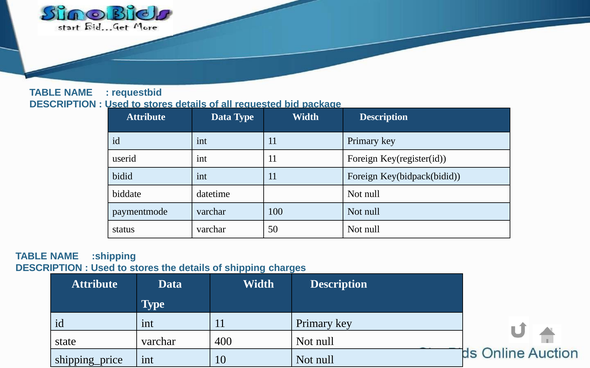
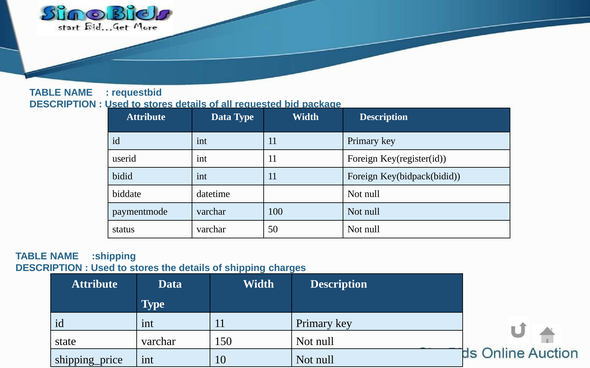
400: 400 -> 150
